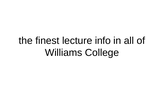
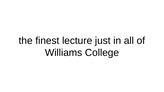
info: info -> just
